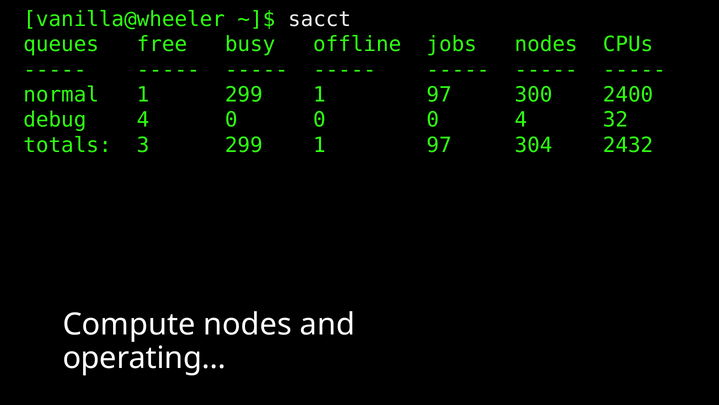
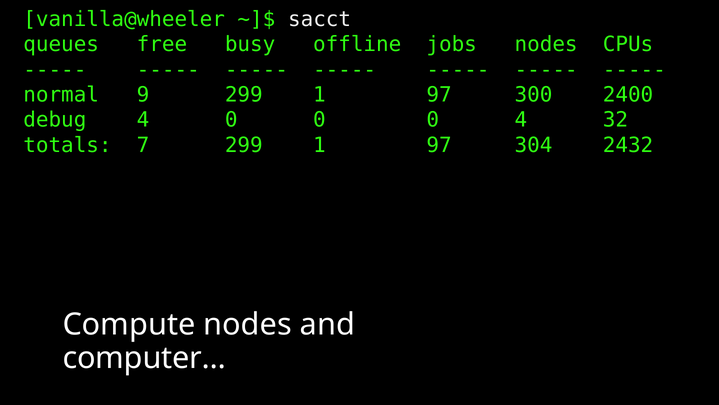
normal 1: 1 -> 9
3: 3 -> 7
operating…: operating… -> computer…
